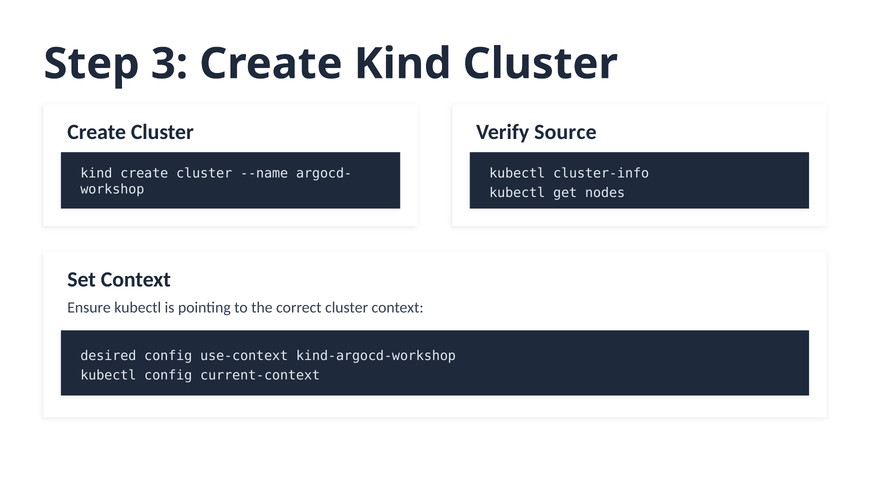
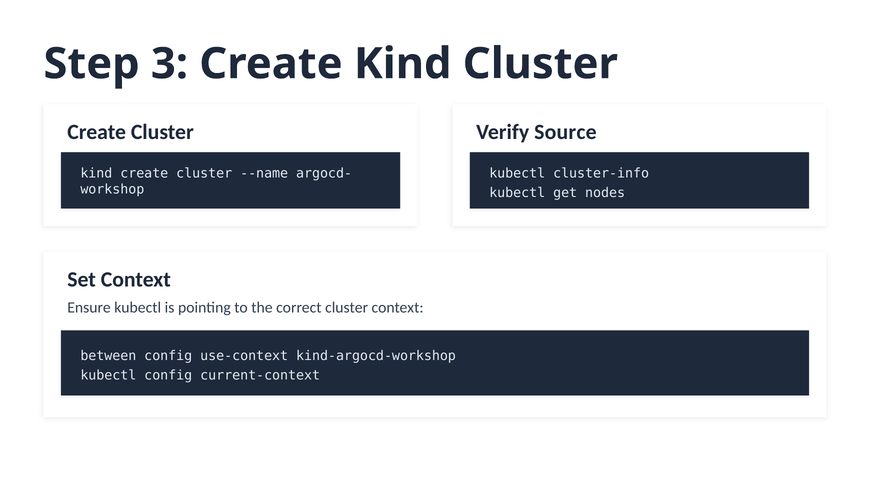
desired: desired -> between
